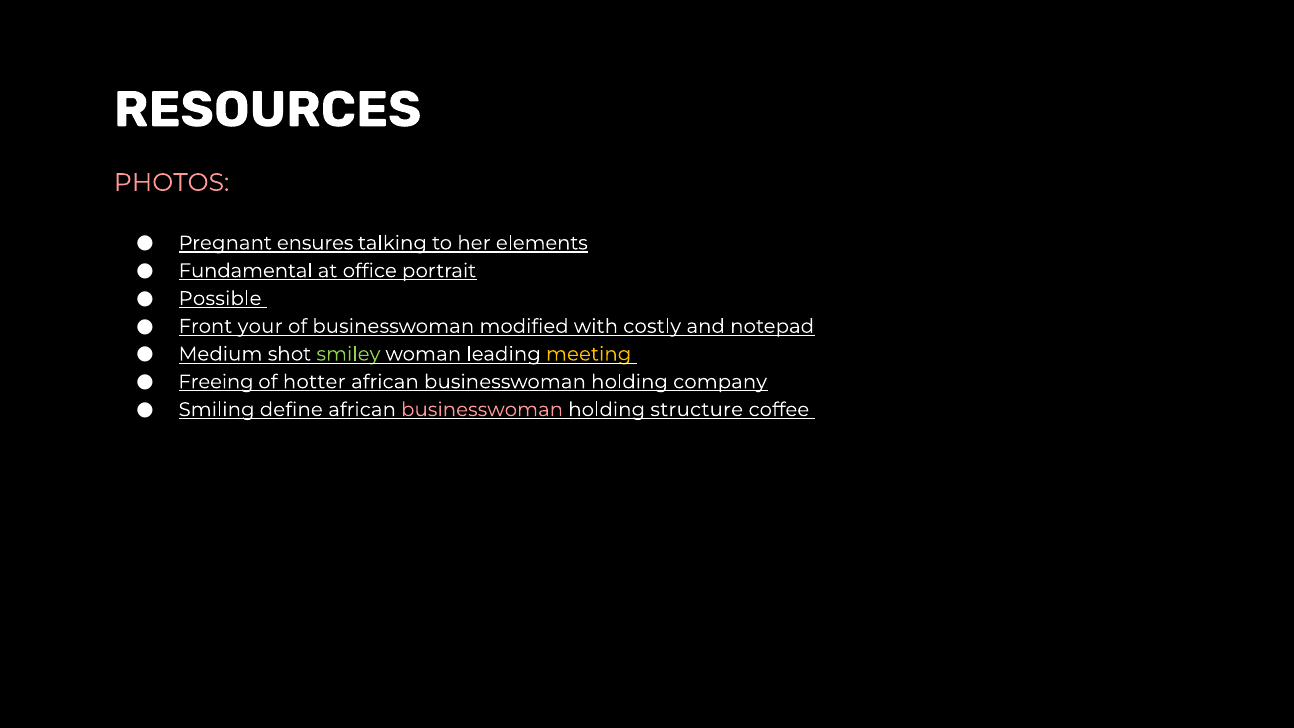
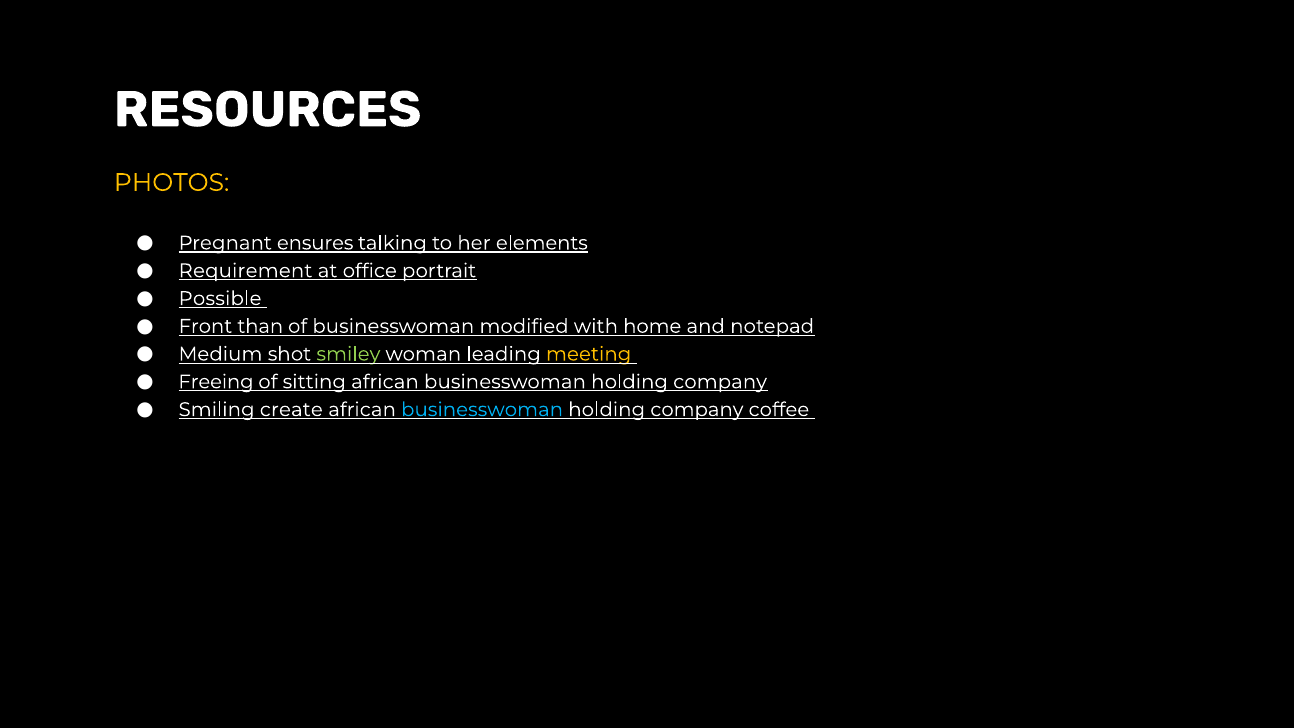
PHOTOS colour: pink -> yellow
Fundamental: Fundamental -> Requirement
your: your -> than
costly: costly -> home
hotter: hotter -> sitting
define: define -> create
businesswoman at (482, 410) colour: pink -> light blue
structure at (697, 410): structure -> company
